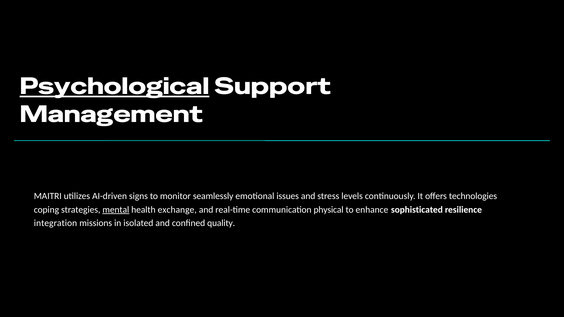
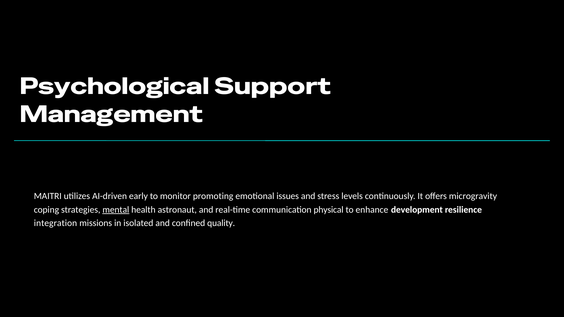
Psychological underline: present -> none
signs: signs -> early
seamlessly: seamlessly -> promoting
technologies: technologies -> microgravity
exchange: exchange -> astronaut
sophisticated: sophisticated -> development
